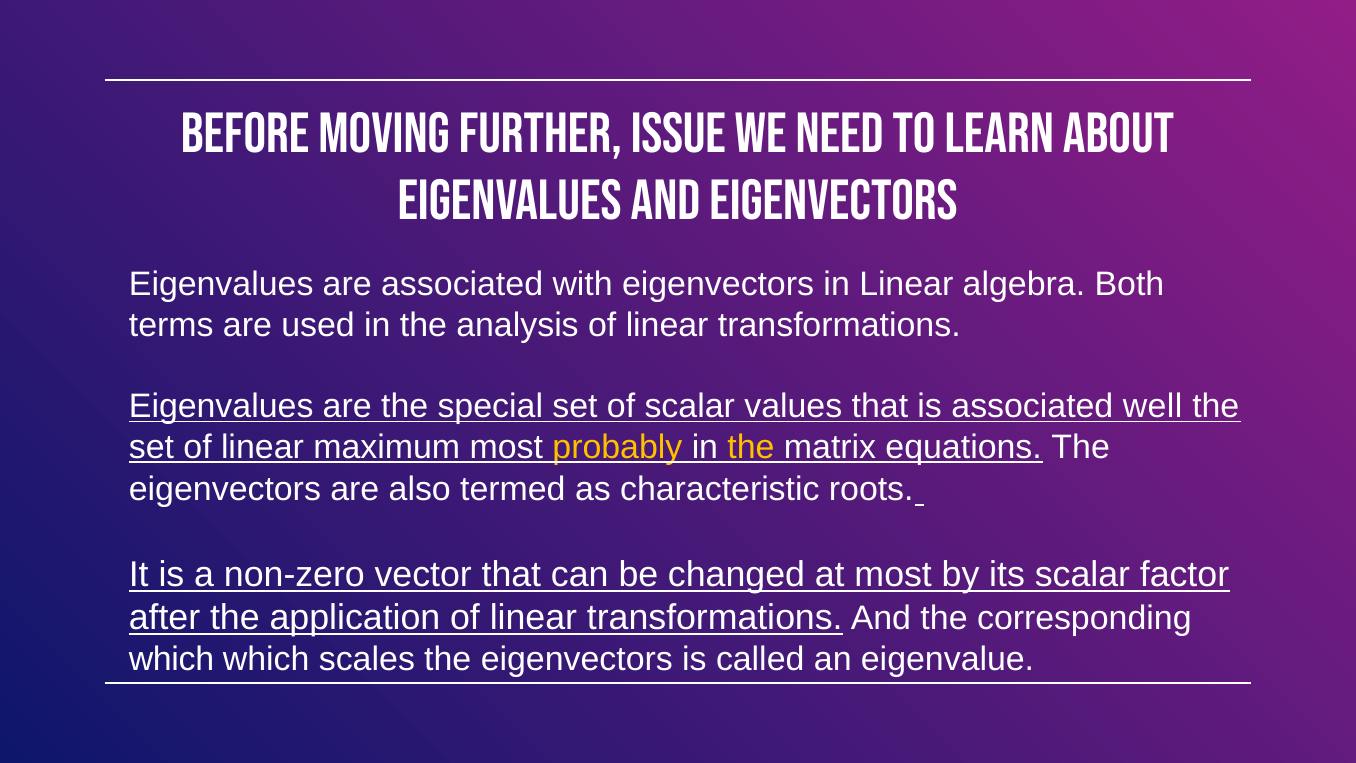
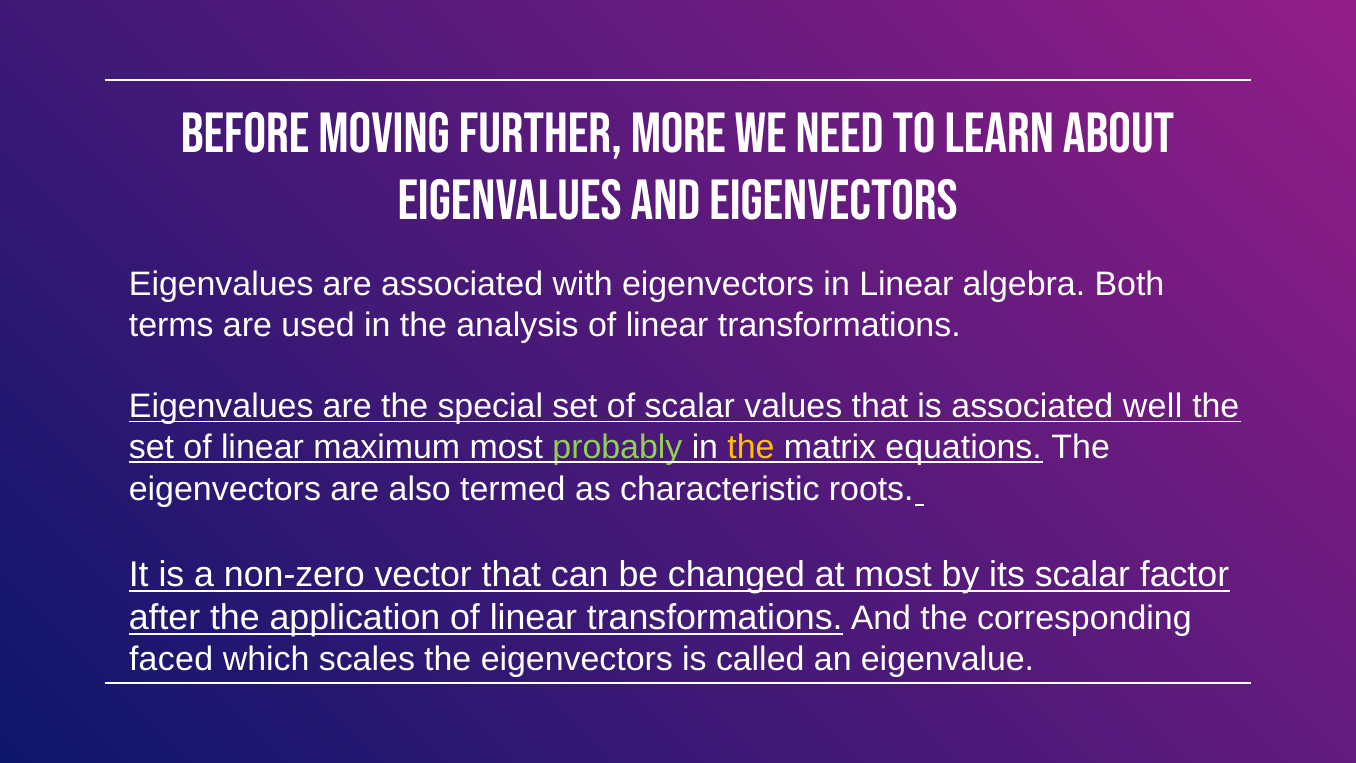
ISSUE: ISSUE -> MORE
probably colour: yellow -> light green
which at (171, 659): which -> faced
